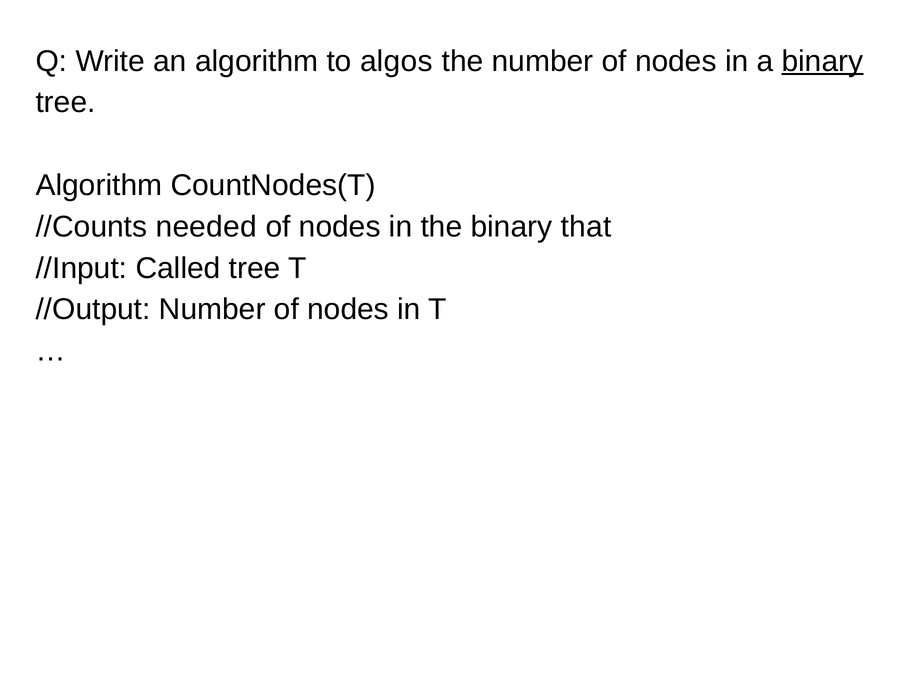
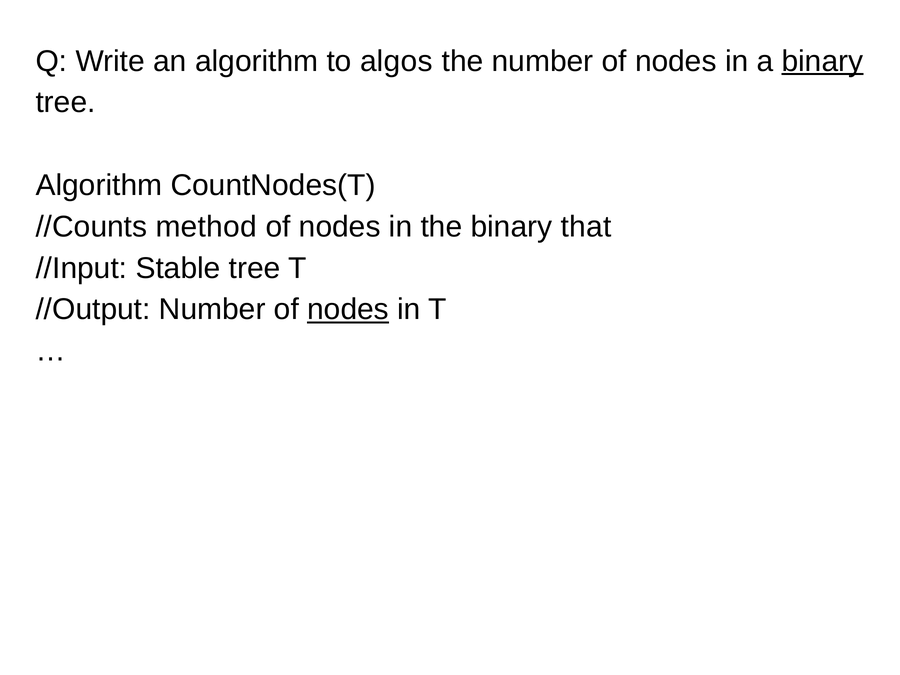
needed: needed -> method
Called: Called -> Stable
nodes at (348, 309) underline: none -> present
